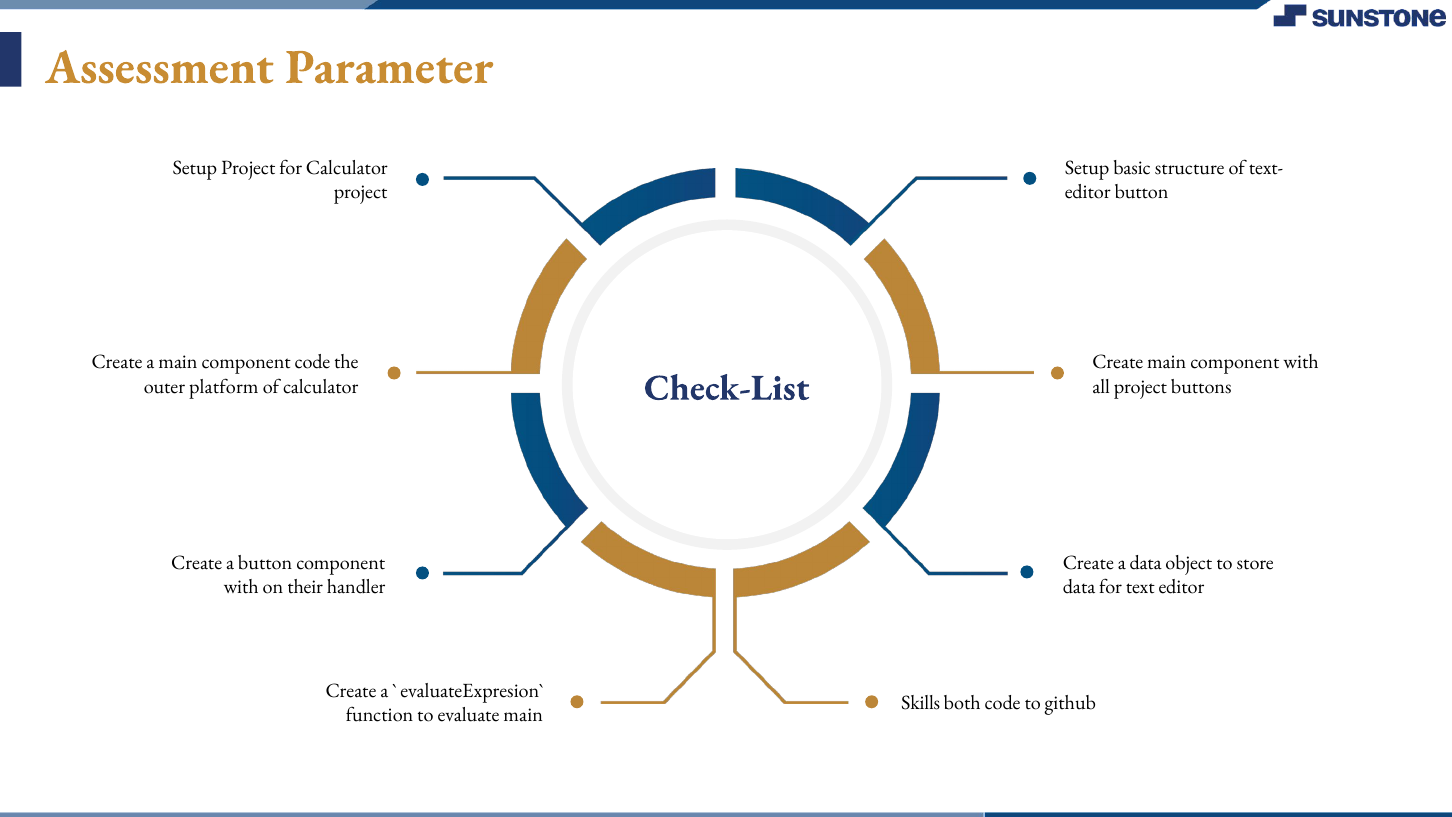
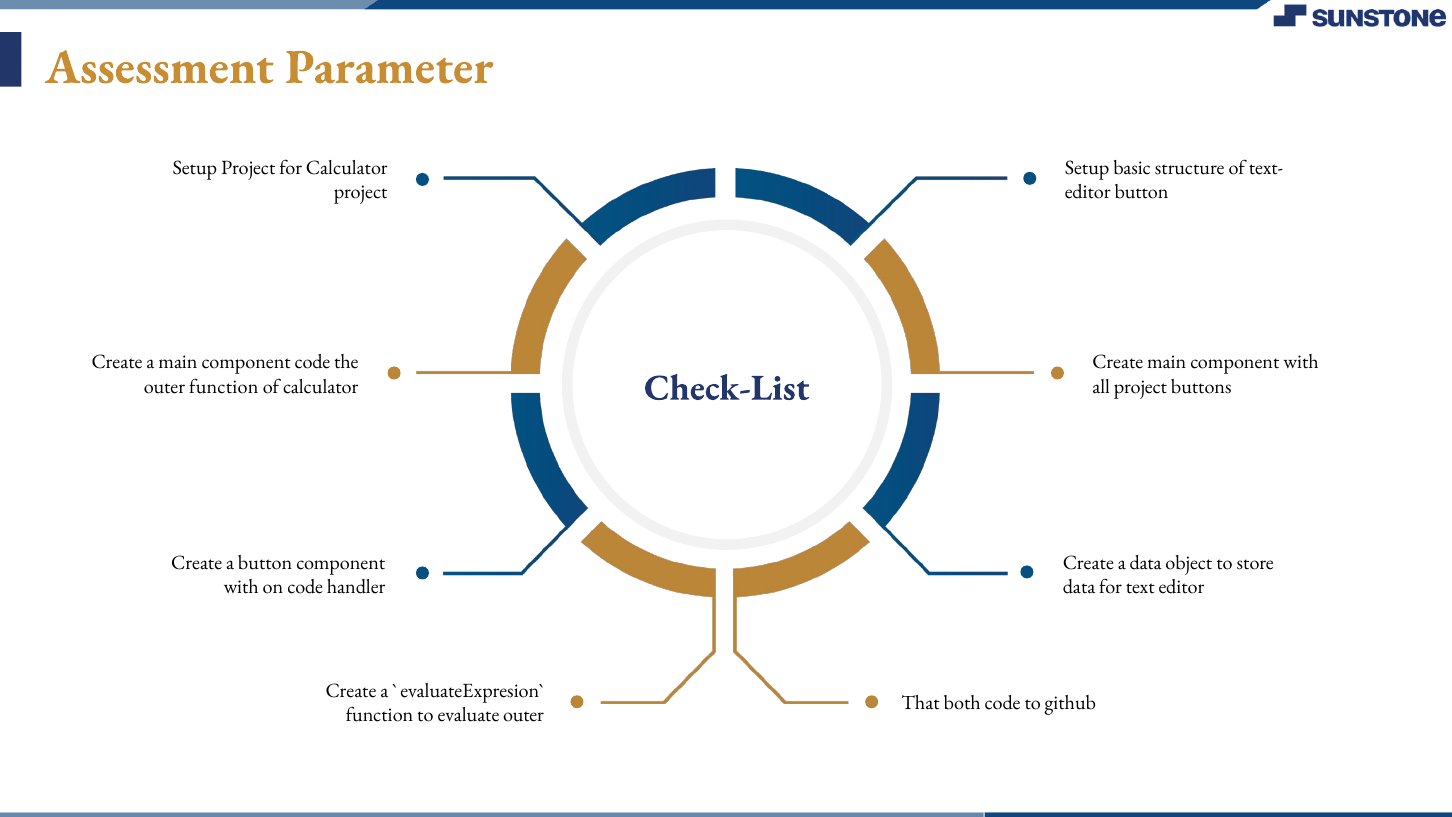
outer platform: platform -> function
on their: their -> code
Skills: Skills -> That
evaluate main: main -> outer
